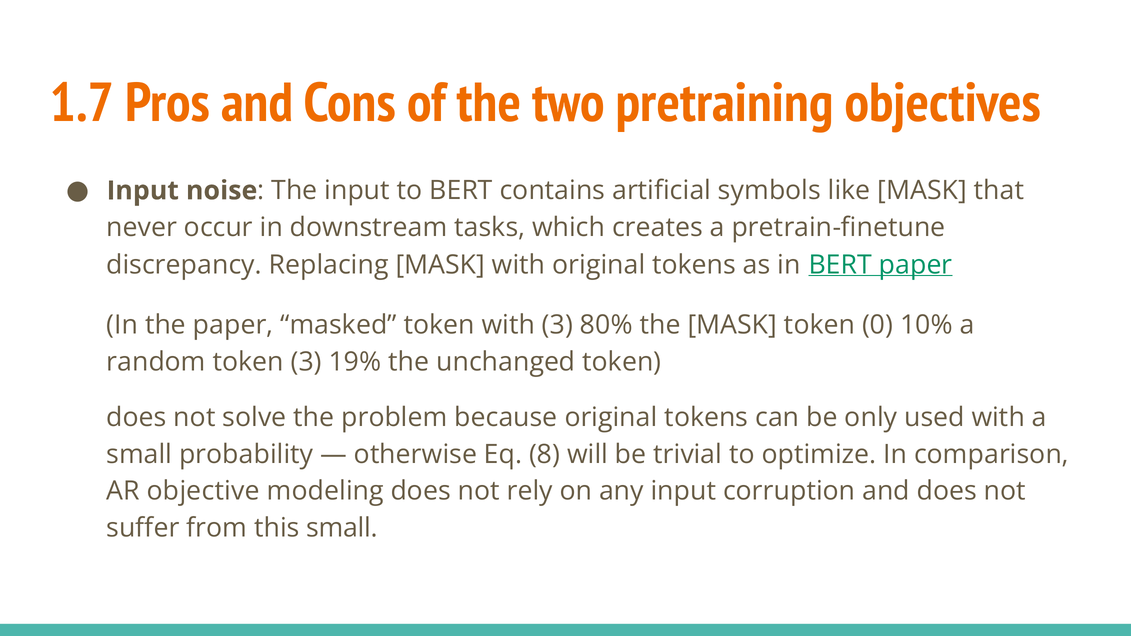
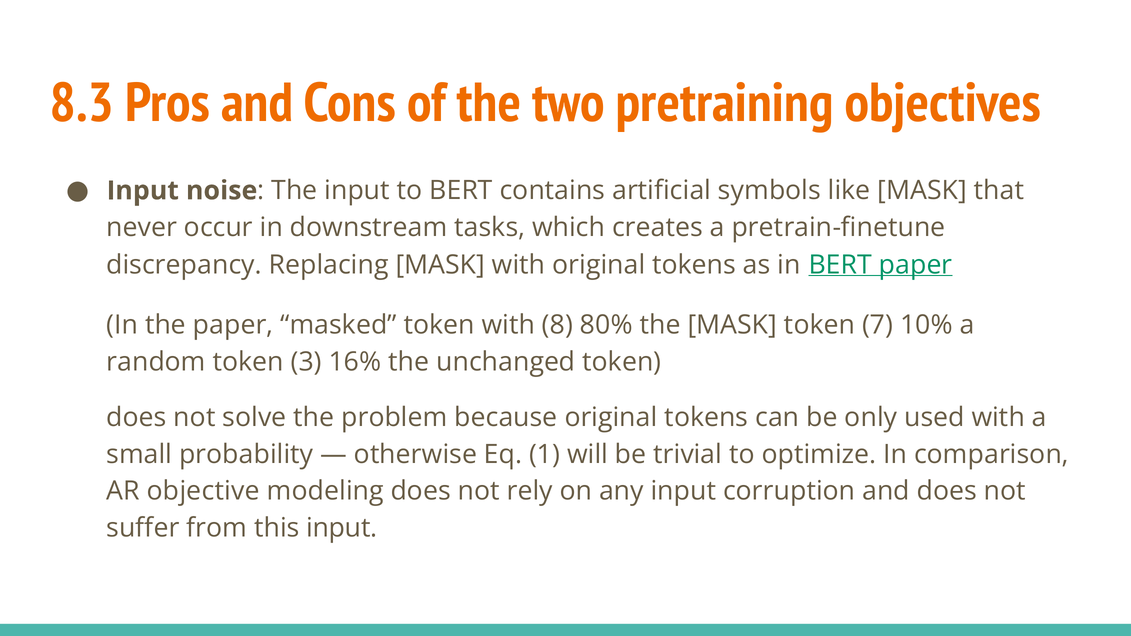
1.7: 1.7 -> 8.3
with 3: 3 -> 8
0: 0 -> 7
19%: 19% -> 16%
8: 8 -> 1
this small: small -> input
